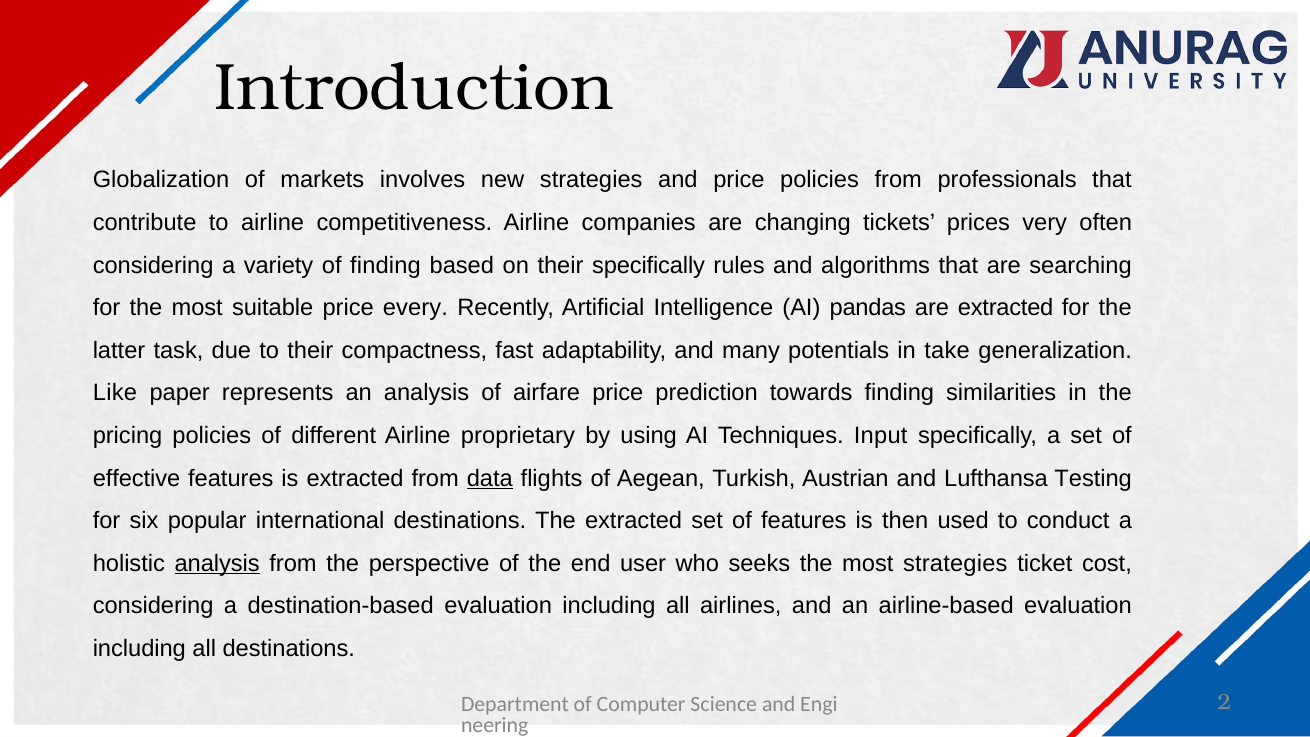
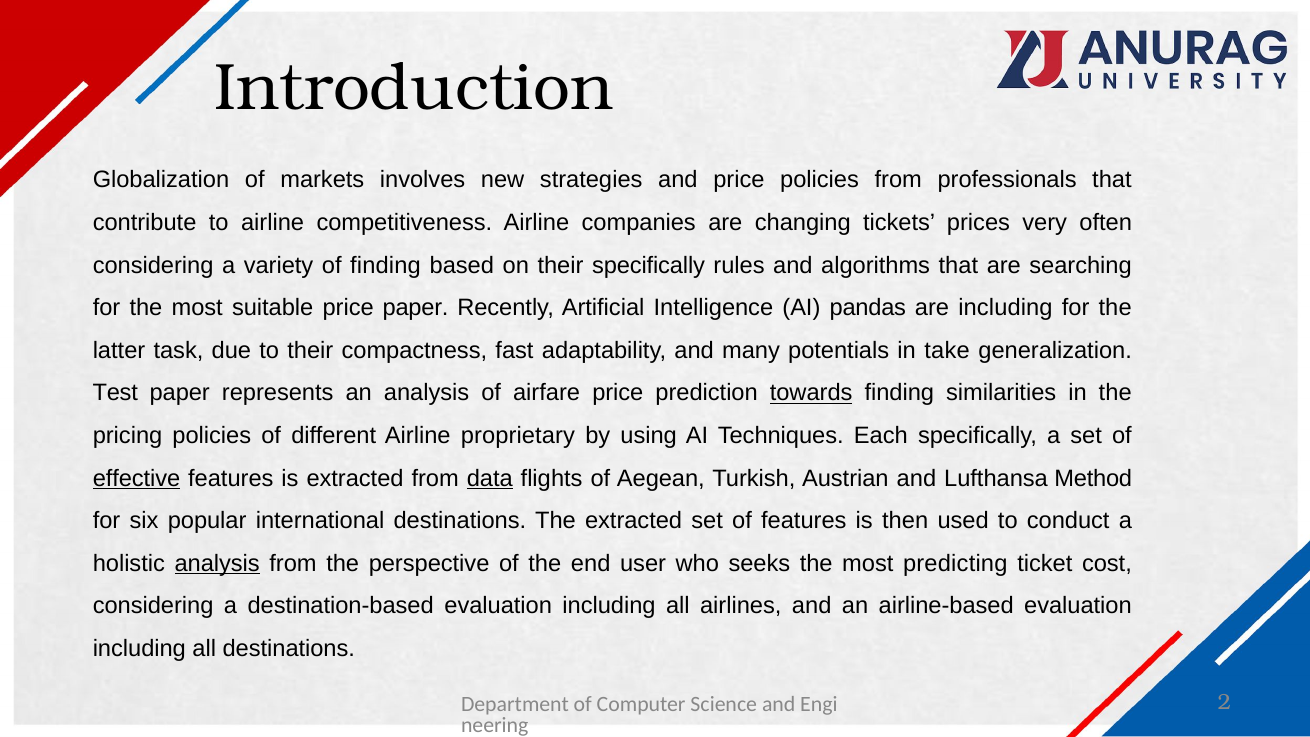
price every: every -> paper
are extracted: extracted -> including
Like: Like -> Test
towards underline: none -> present
Input: Input -> Each
effective underline: none -> present
Testing: Testing -> Method
most strategies: strategies -> predicting
